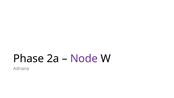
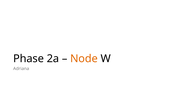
Node colour: purple -> orange
